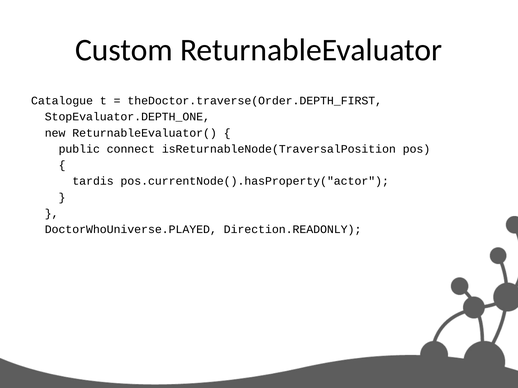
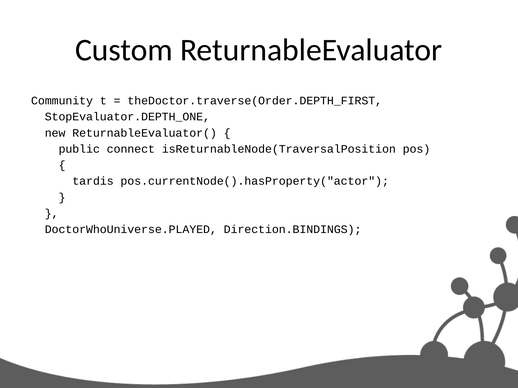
Catalogue: Catalogue -> Community
Direction.READONLY: Direction.READONLY -> Direction.BINDINGS
